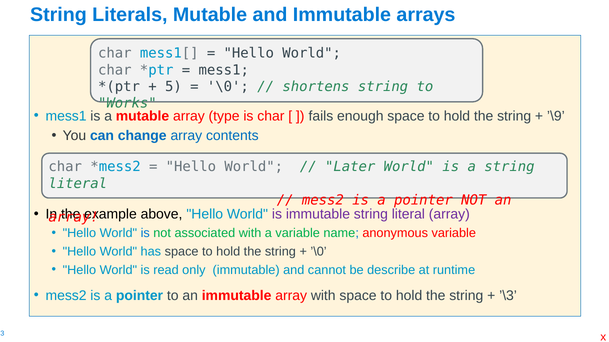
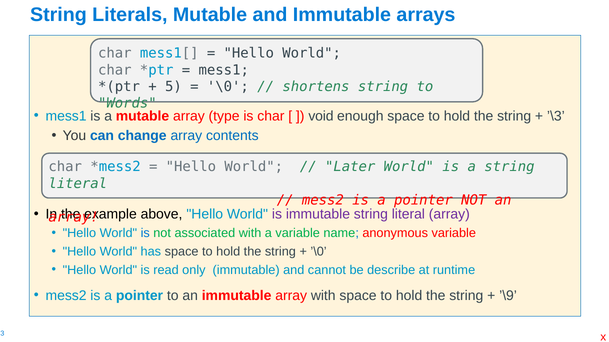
Works: Works -> Words
fails: fails -> void
’\9: ’\9 -> ’\3
’\3: ’\3 -> ’\9
